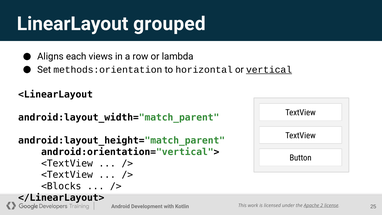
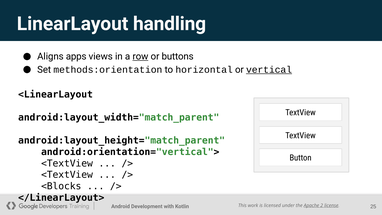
grouped: grouped -> handling
each: each -> apps
row underline: none -> present
lambda: lambda -> buttons
